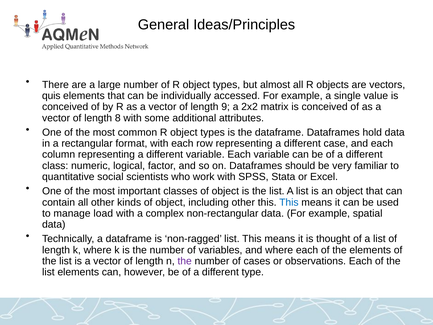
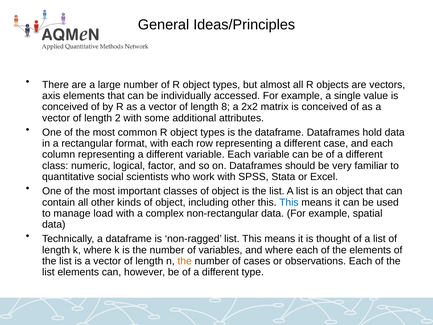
quis: quis -> axis
9: 9 -> 8
8: 8 -> 2
the at (185, 261) colour: purple -> orange
